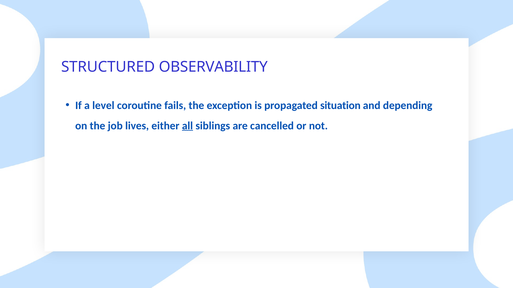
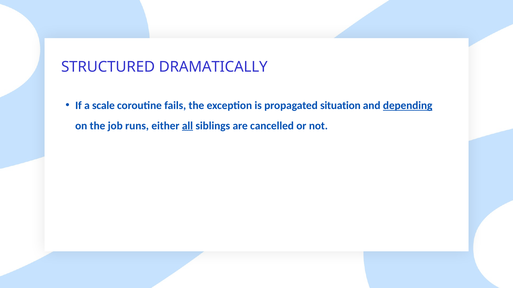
OBSERVABILITY: OBSERVABILITY -> DRAMATICALLY
level: level -> scale
depending underline: none -> present
lives: lives -> runs
